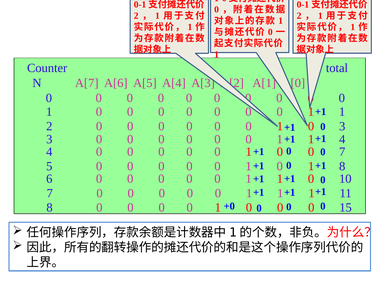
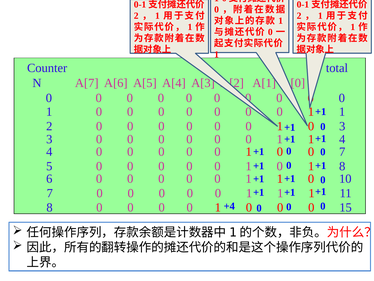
+0: +0 -> +4
